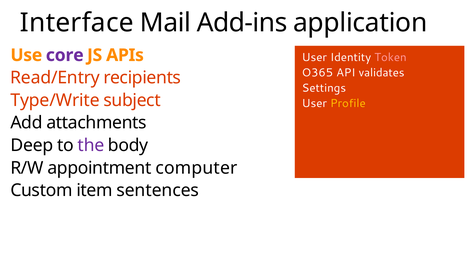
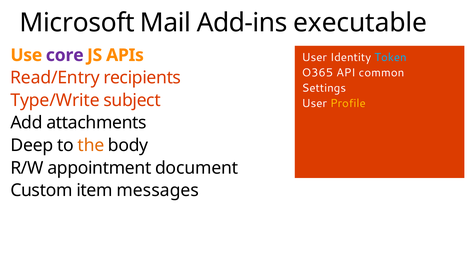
Interface: Interface -> Microsoft
application: application -> executable
Token colour: pink -> light blue
validates: validates -> common
the colour: purple -> orange
computer: computer -> document
sentences: sentences -> messages
